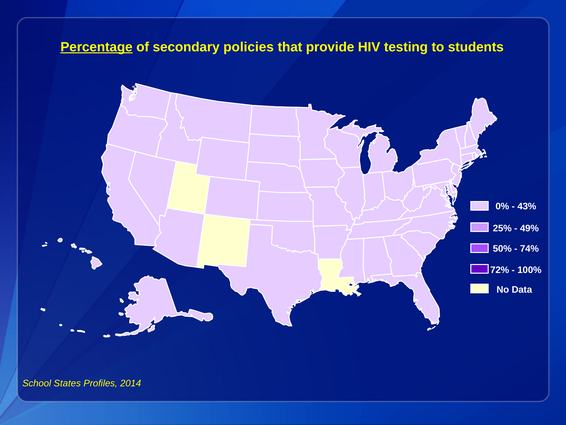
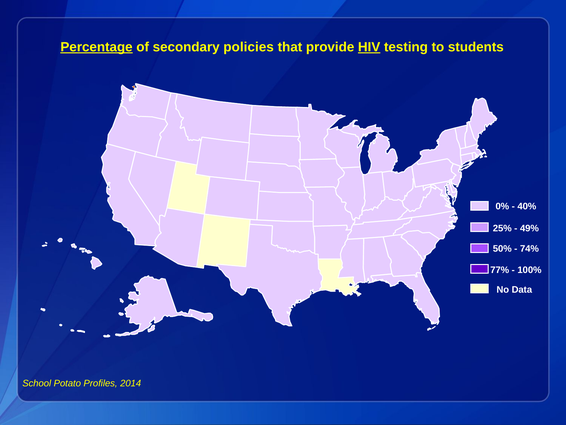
HIV underline: none -> present
43%: 43% -> 40%
72%: 72% -> 77%
States: States -> Potato
